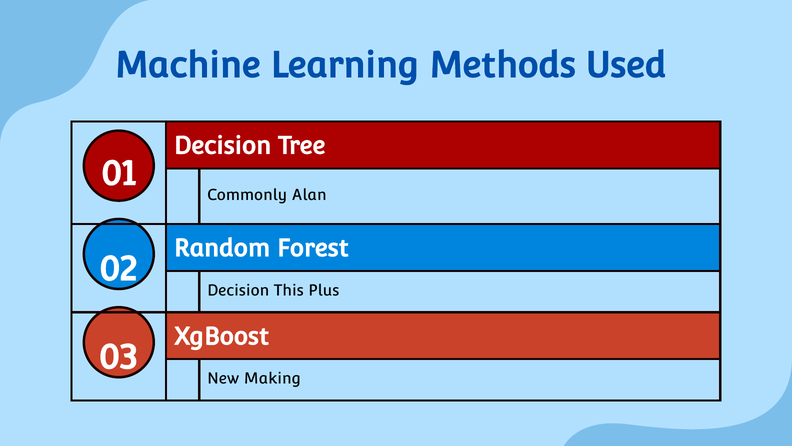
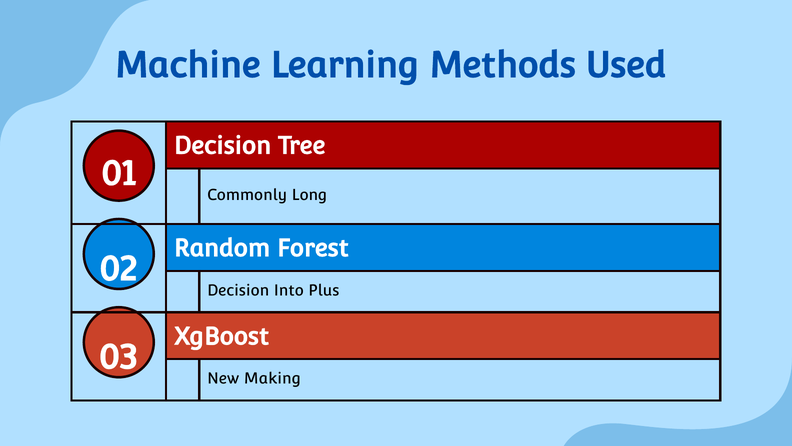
Alan: Alan -> Long
This: This -> Into
